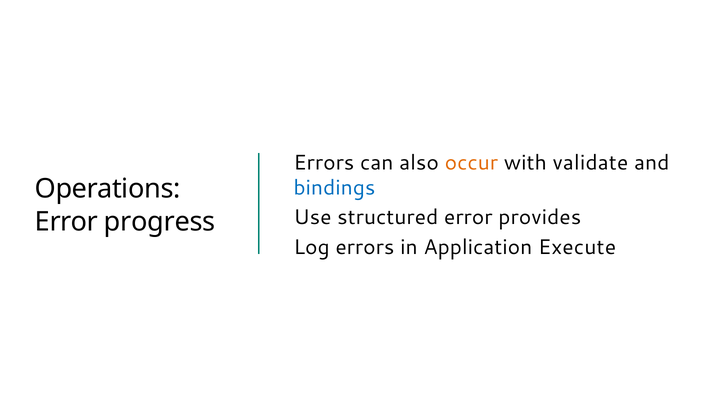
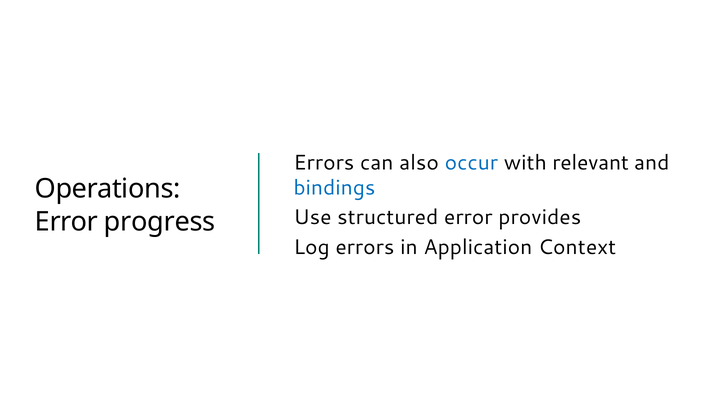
occur colour: orange -> blue
validate: validate -> relevant
Execute: Execute -> Context
